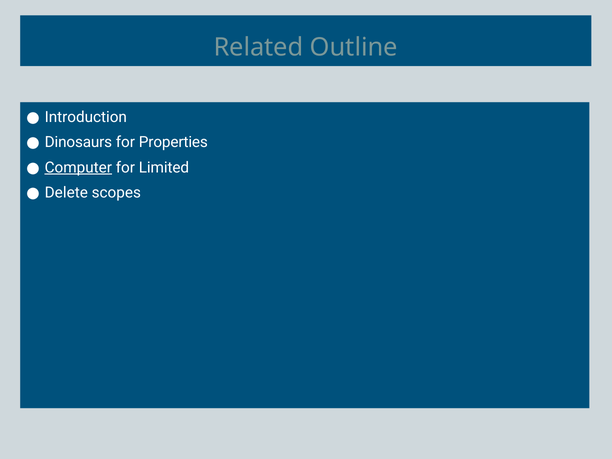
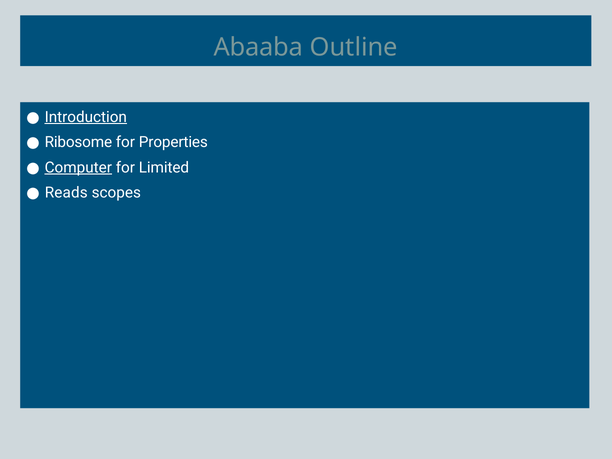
Related: Related -> Abaaba
Introduction underline: none -> present
Dinosaurs: Dinosaurs -> Ribosome
Delete: Delete -> Reads
